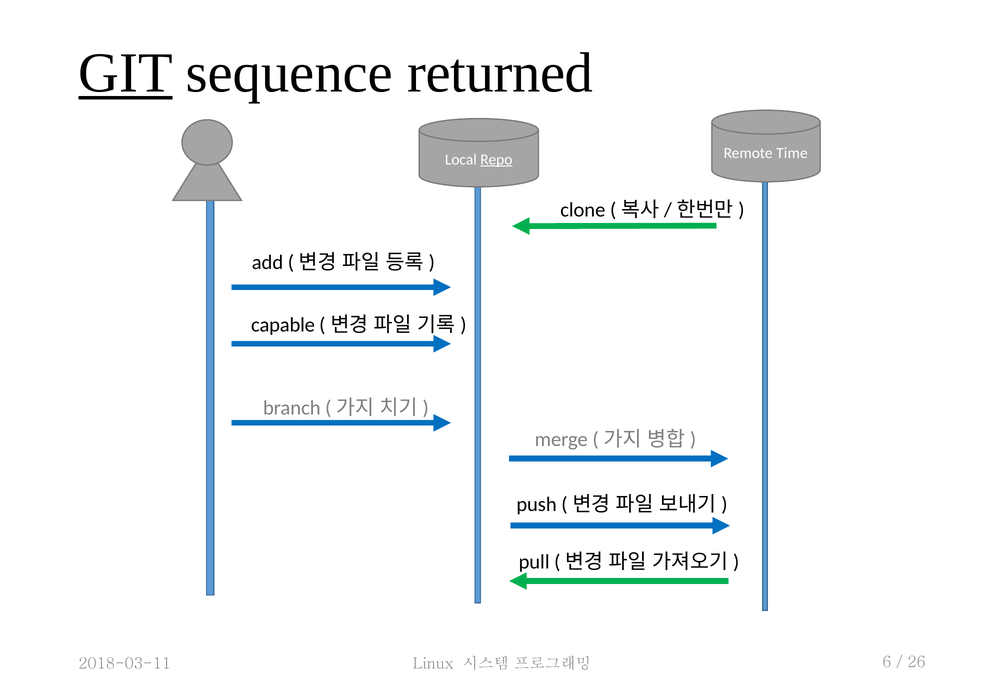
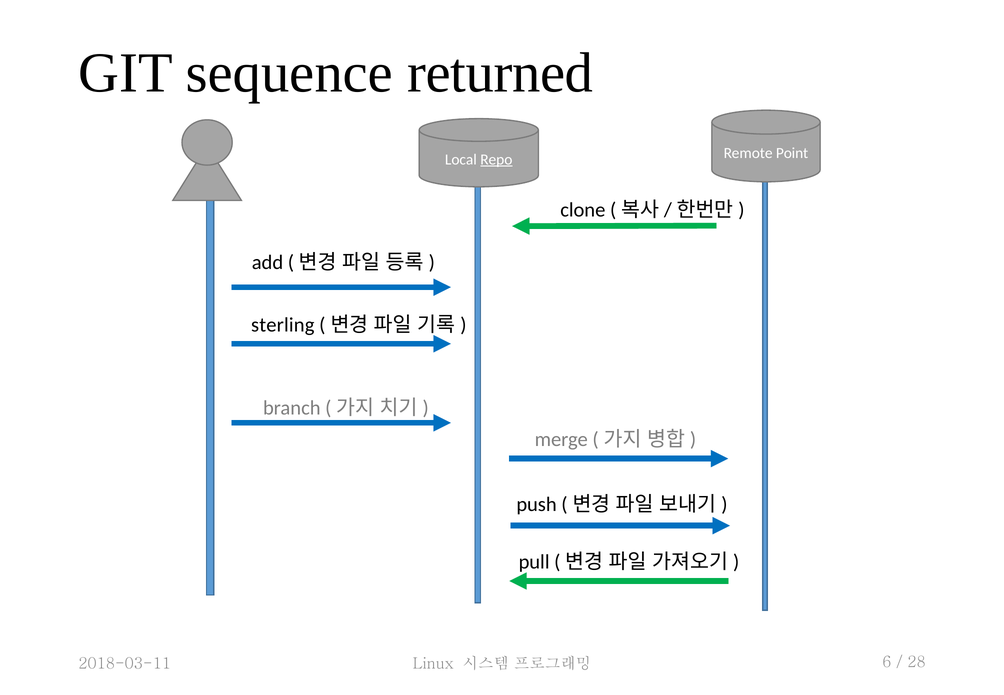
GIT underline: present -> none
Time: Time -> Point
capable: capable -> sterling
26: 26 -> 28
